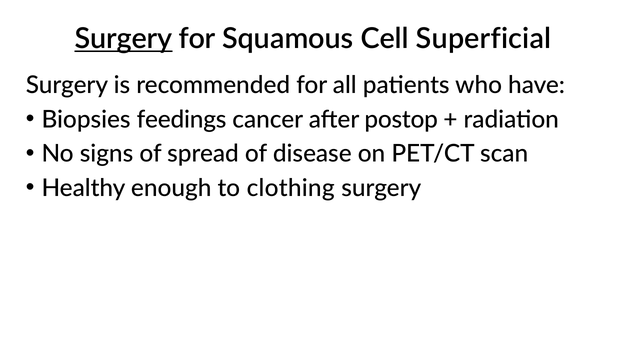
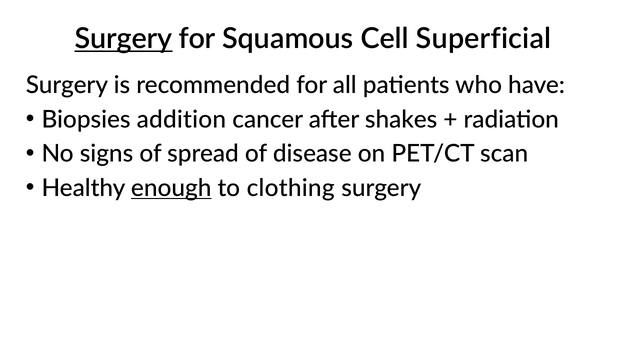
feedings: feedings -> addition
postop: postop -> shakes
enough underline: none -> present
